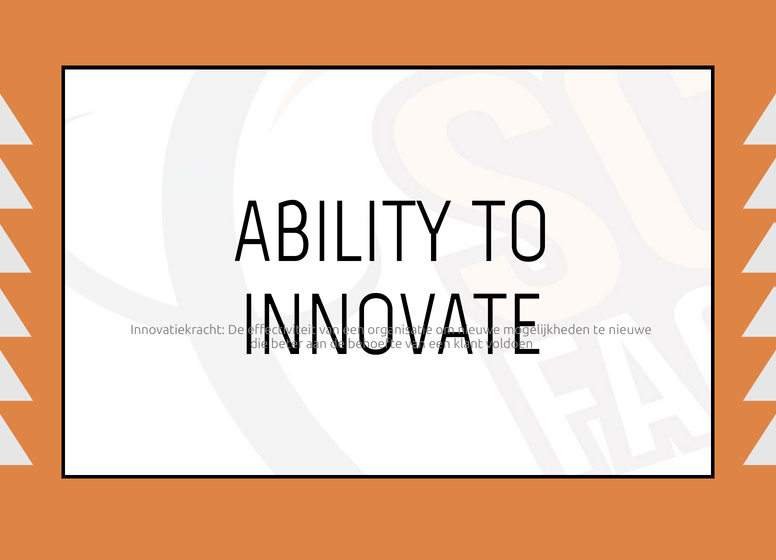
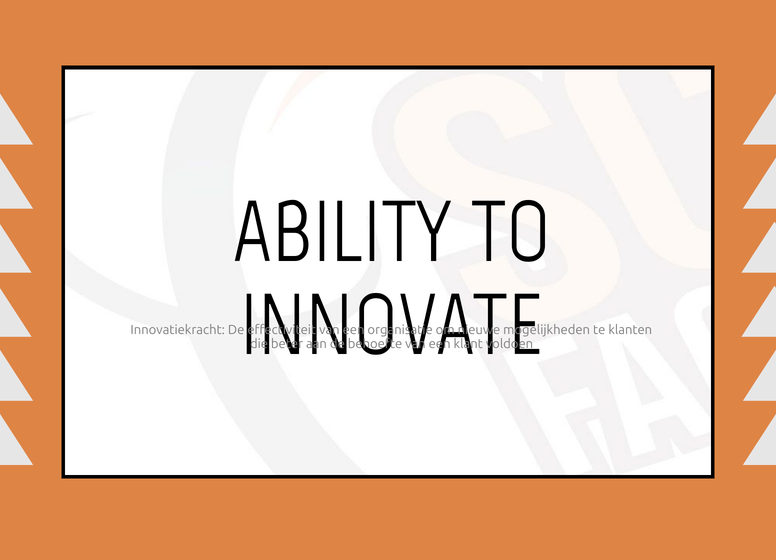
te nieuwe: nieuwe -> klanten
